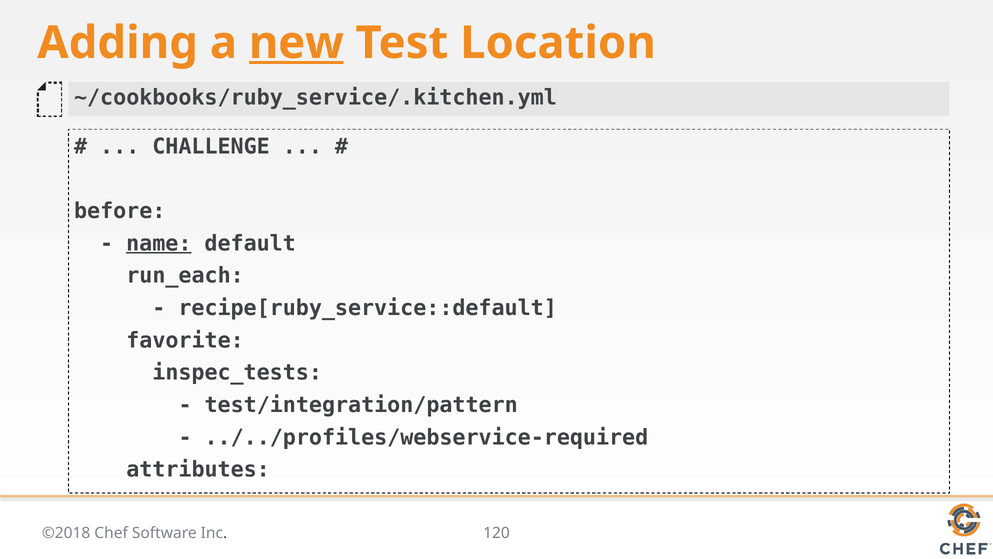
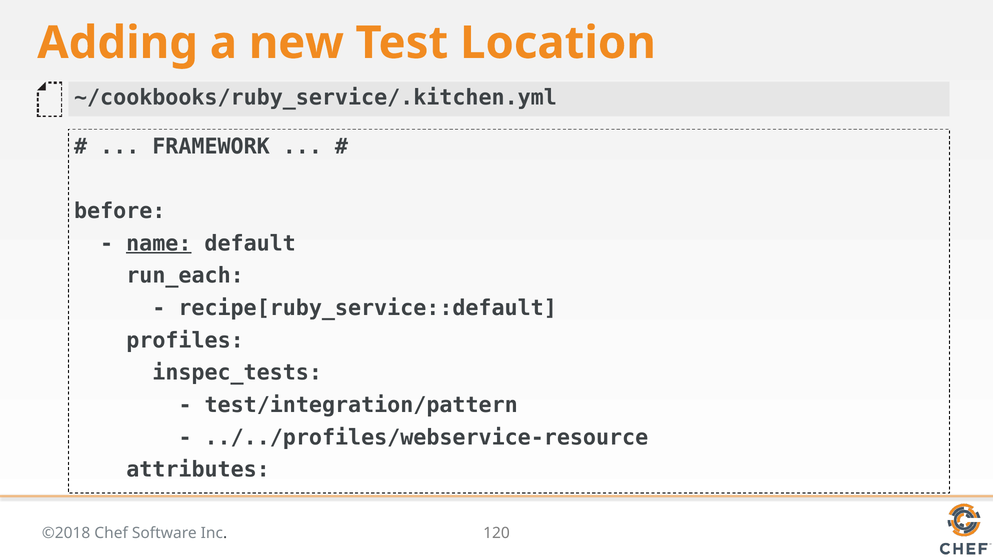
new underline: present -> none
CHALLENGE: CHALLENGE -> FRAMEWORK
favorite: favorite -> profiles
../../profiles/webservice-required: ../../profiles/webservice-required -> ../../profiles/webservice-resource
